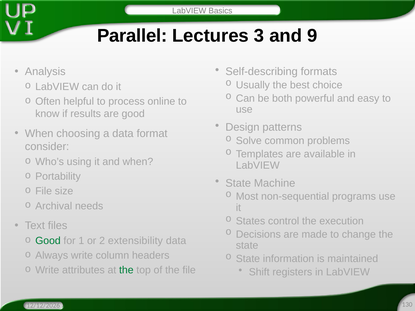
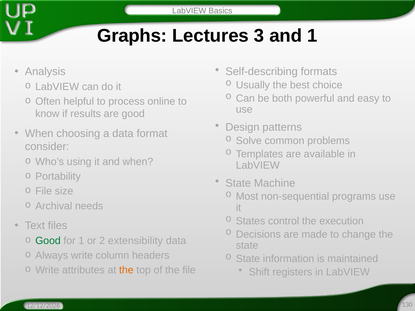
Parallel: Parallel -> Graphs
and 9: 9 -> 1
the at (126, 270) colour: green -> orange
